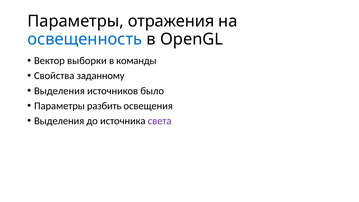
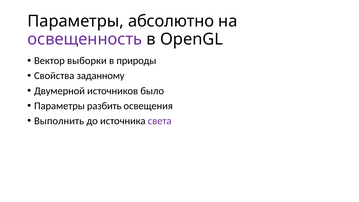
отражения: отражения -> абсолютно
освещенность colour: blue -> purple
команды: команды -> природы
Выделения at (59, 91): Выделения -> Двумерной
Выделения at (59, 121): Выделения -> Выполнить
